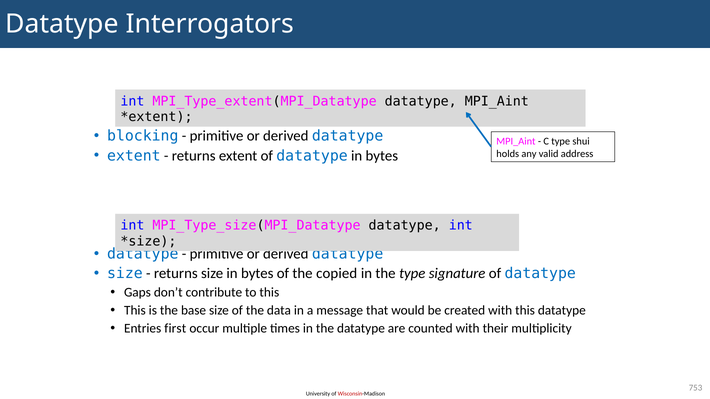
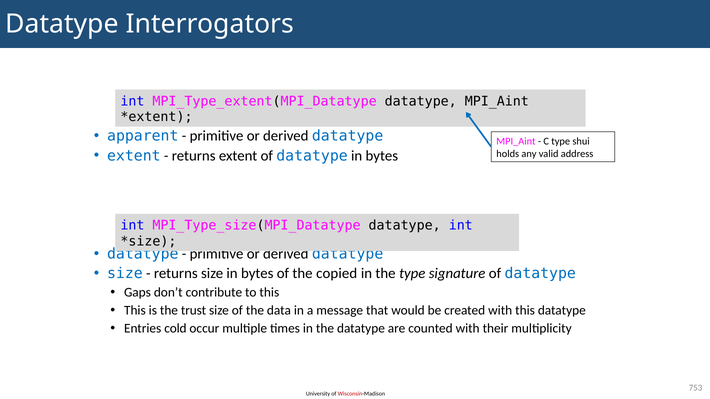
blocking: blocking -> apparent
base: base -> trust
first: first -> cold
